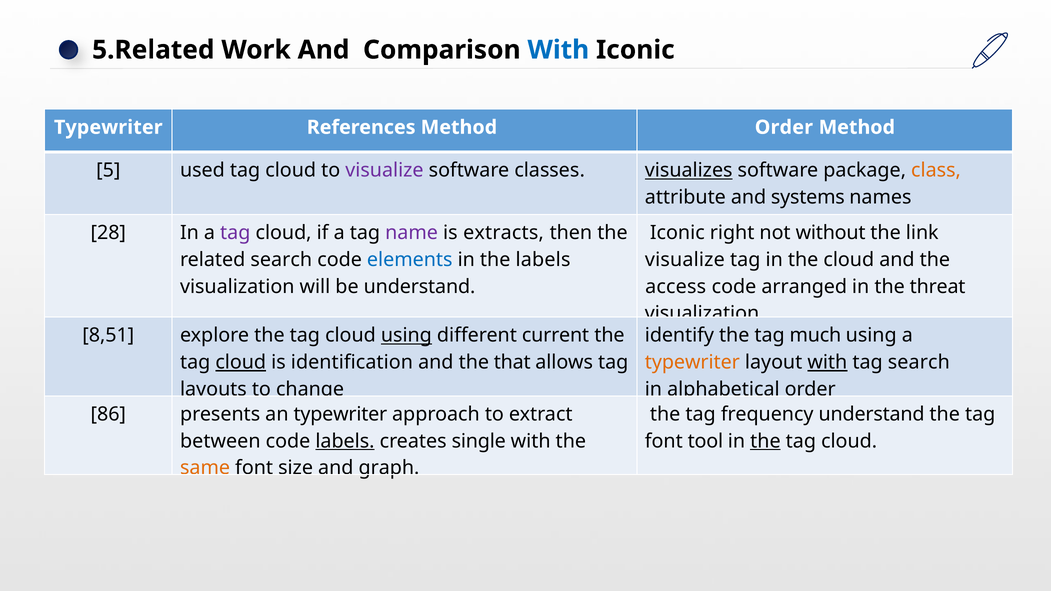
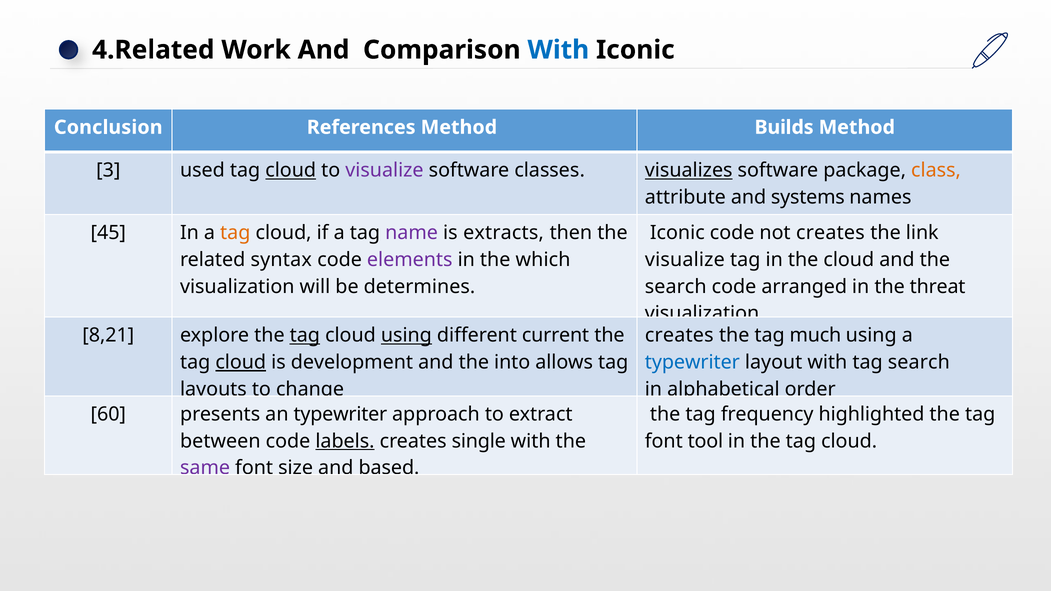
5.Related: 5.Related -> 4.Related
Typewriter at (108, 127): Typewriter -> Conclusion
Method Order: Order -> Builds
5: 5 -> 3
cloud at (291, 170) underline: none -> present
28: 28 -> 45
tag at (235, 233) colour: purple -> orange
Iconic right: right -> code
not without: without -> creates
related search: search -> syntax
elements colour: blue -> purple
the labels: labels -> which
be understand: understand -> determines
access at (676, 287): access -> search
8,51: 8,51 -> 8,21
tag at (305, 336) underline: none -> present
identify at (679, 336): identify -> creates
identification: identification -> development
that: that -> into
typewriter at (692, 362) colour: orange -> blue
with at (827, 362) underline: present -> none
86: 86 -> 60
frequency understand: understand -> highlighted
the at (765, 441) underline: present -> none
same colour: orange -> purple
graph: graph -> based
